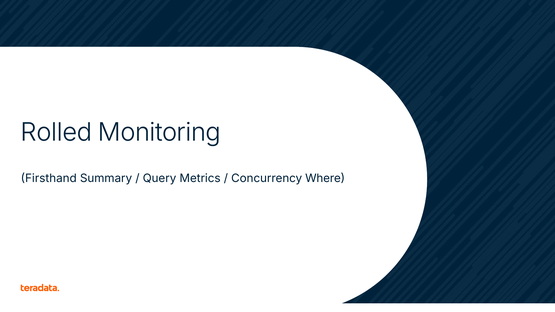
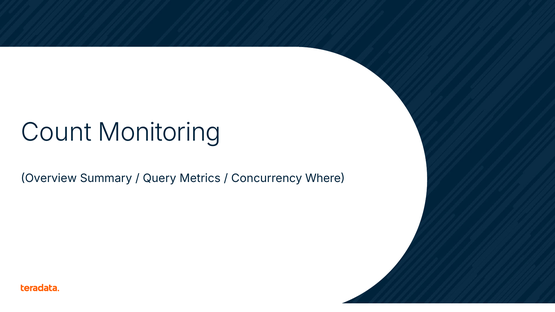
Rolled: Rolled -> Count
Firsthand: Firsthand -> Overview
